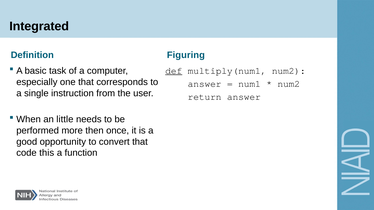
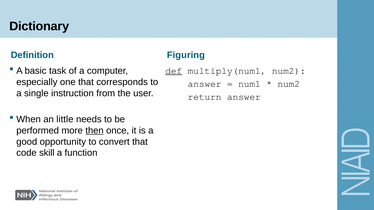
Integrated: Integrated -> Dictionary
then underline: none -> present
this: this -> skill
